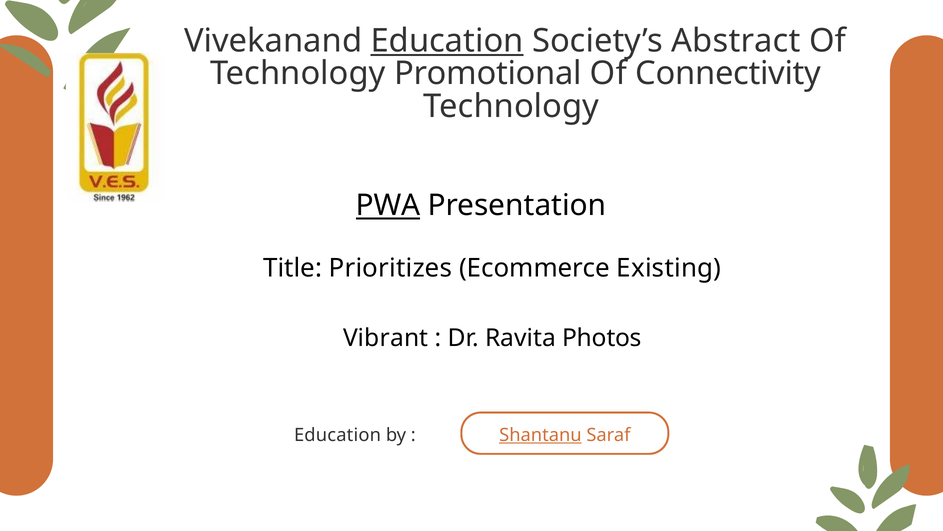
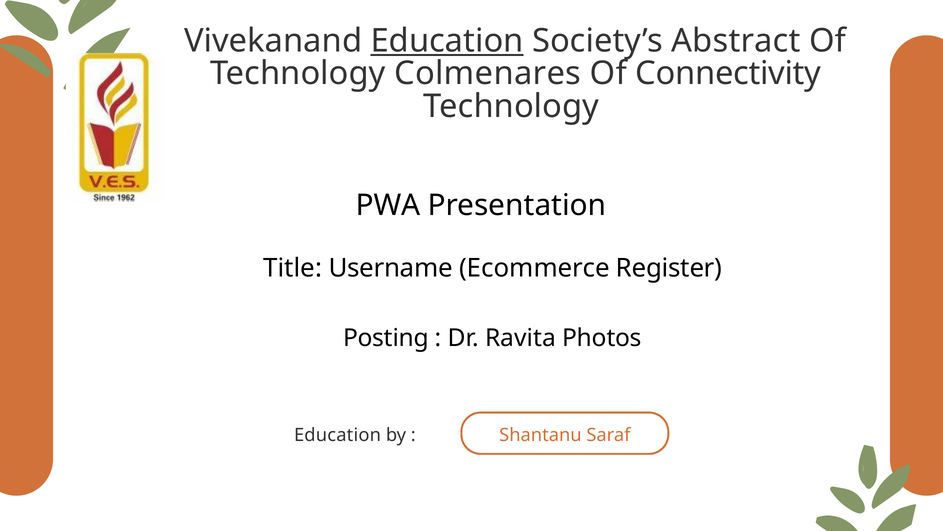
Promotional: Promotional -> Colmenares
PWA underline: present -> none
Prioritizes: Prioritizes -> Username
Existing: Existing -> Register
Vibrant: Vibrant -> Posting
Shantanu underline: present -> none
